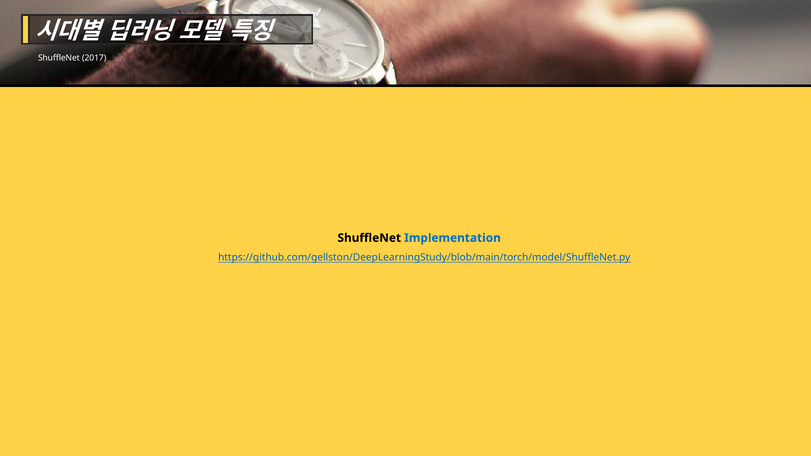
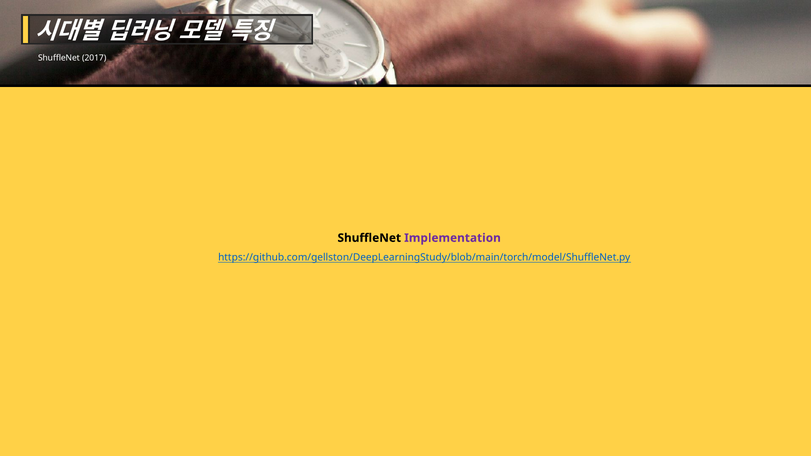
Implementation colour: blue -> purple
